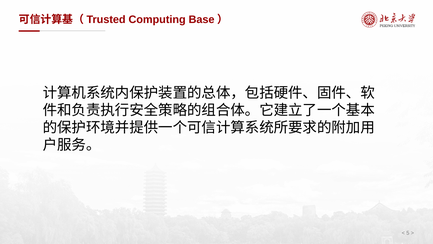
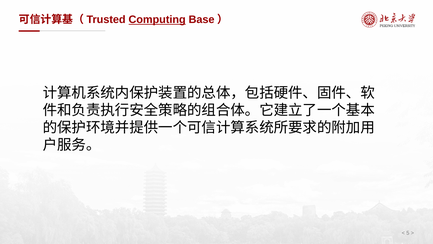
Computing underline: none -> present
